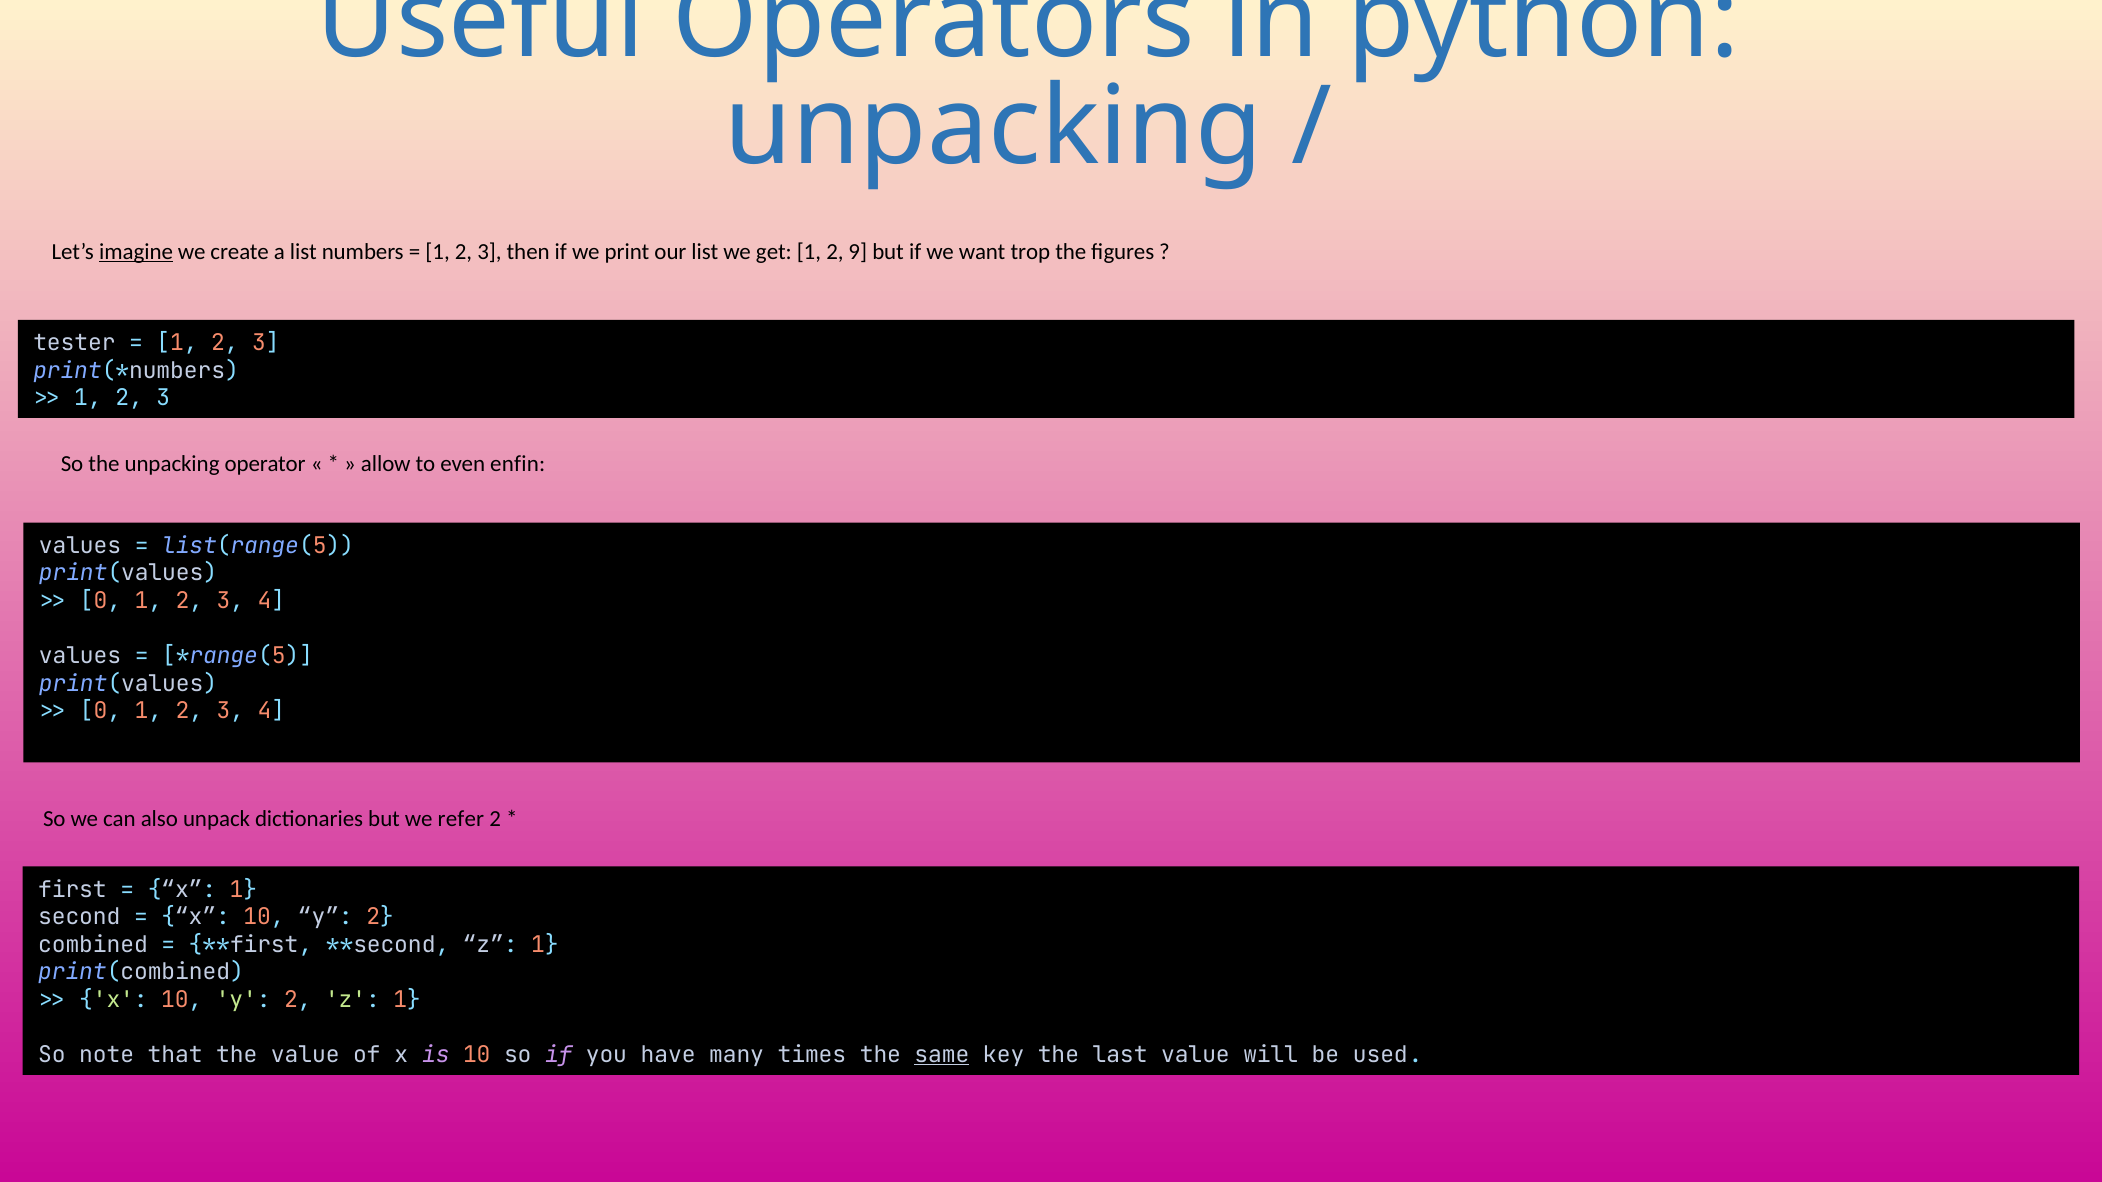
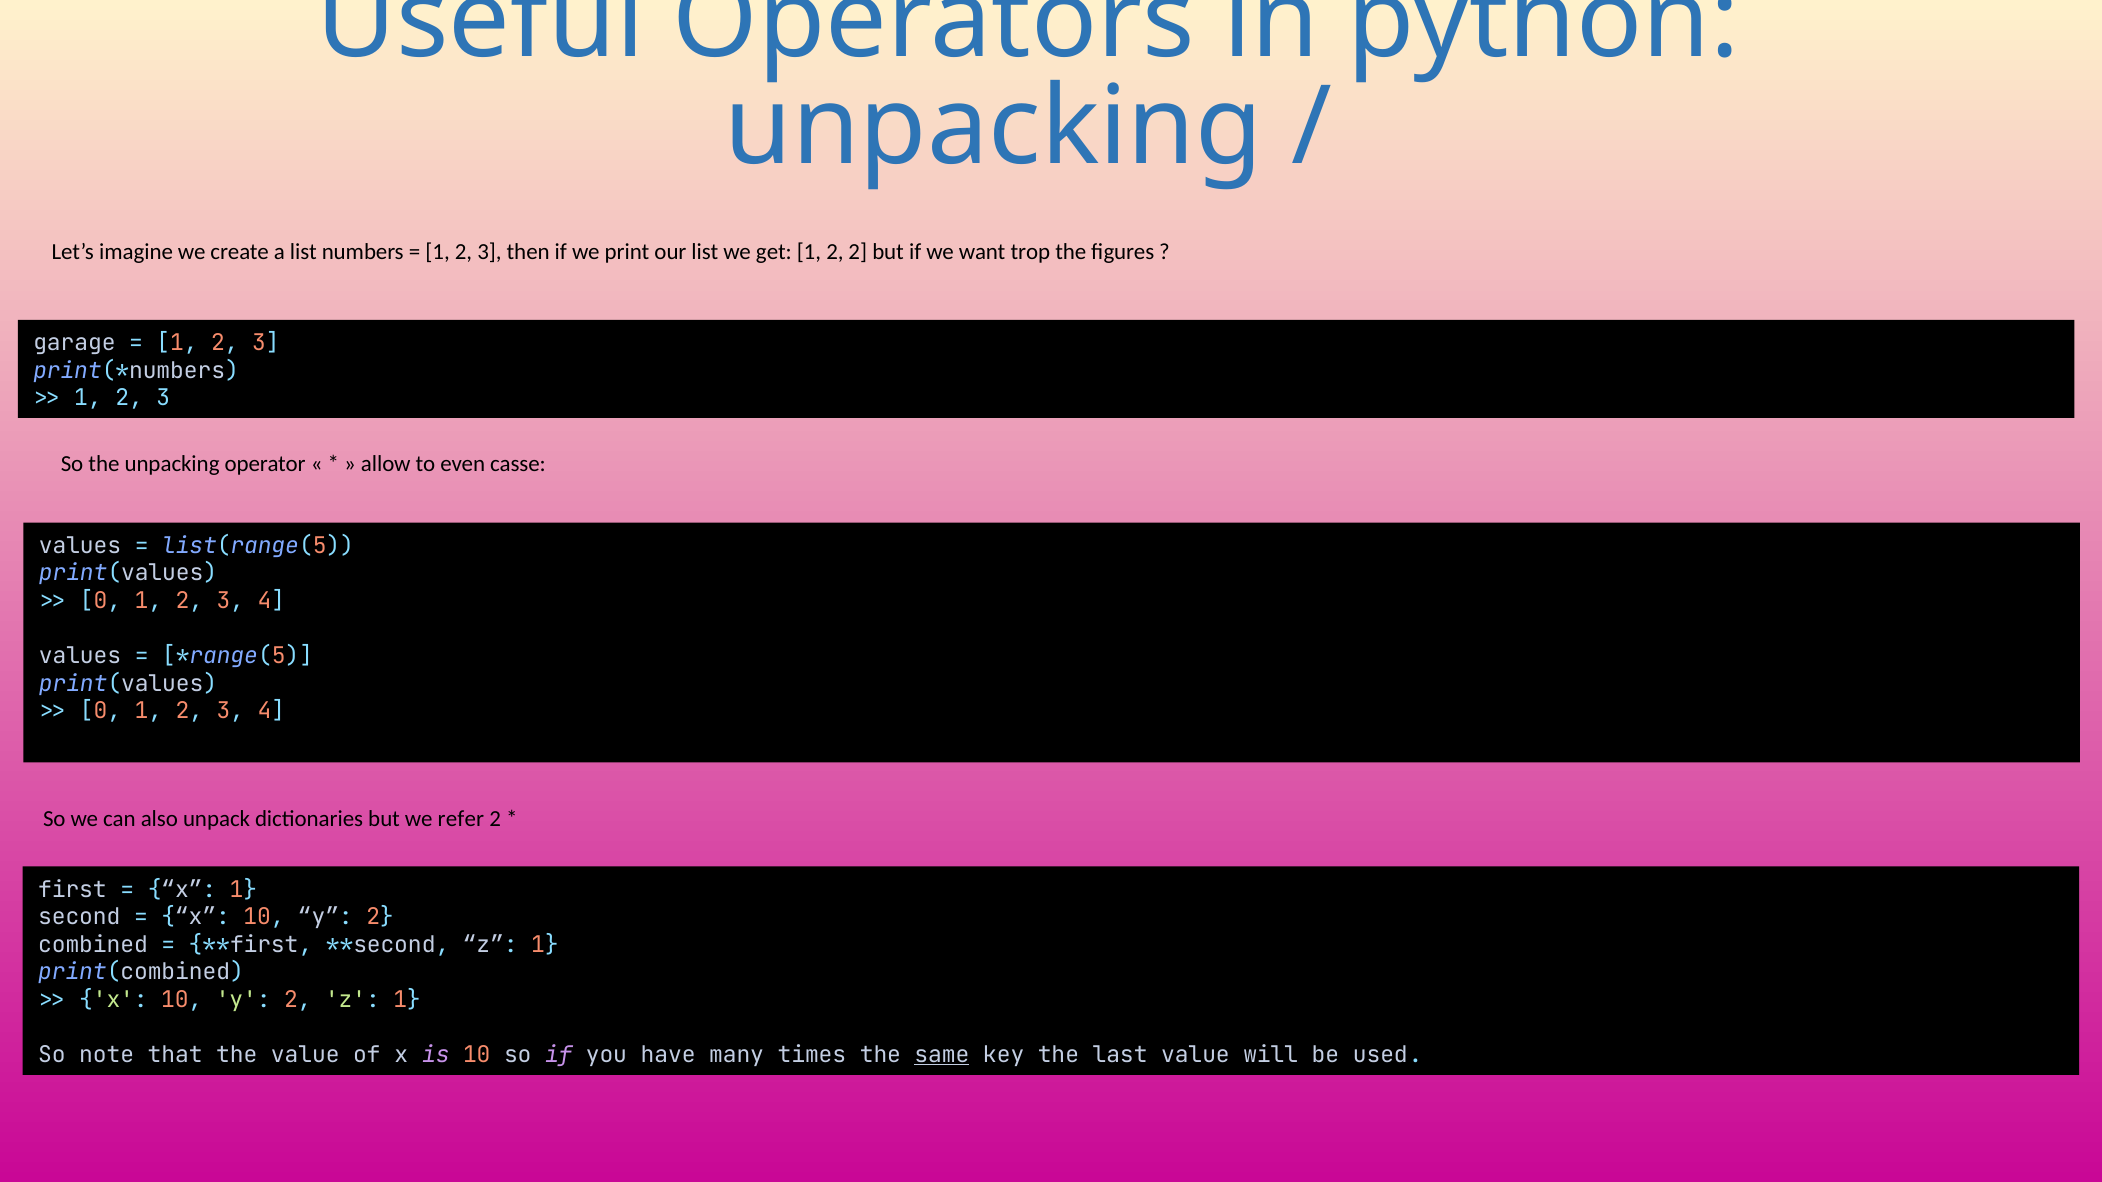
imagine underline: present -> none
2 9: 9 -> 2
tester: tester -> garage
enfin: enfin -> casse
